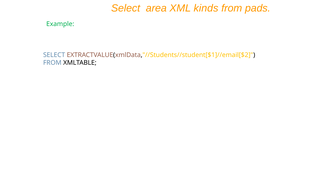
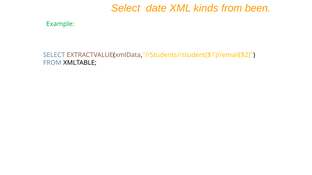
area: area -> date
pads: pads -> been
